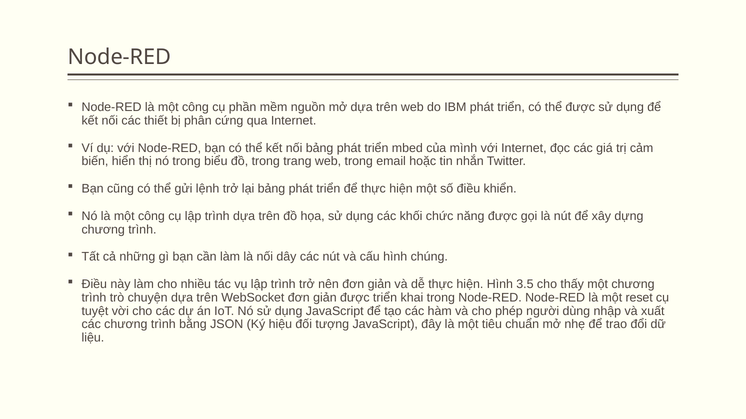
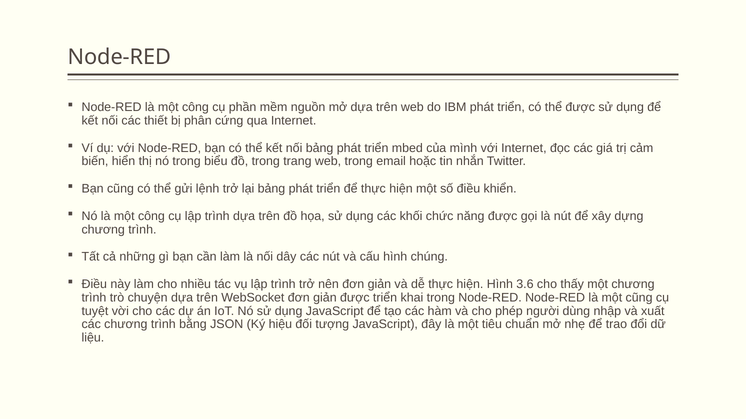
3.5: 3.5 -> 3.6
một reset: reset -> cũng
